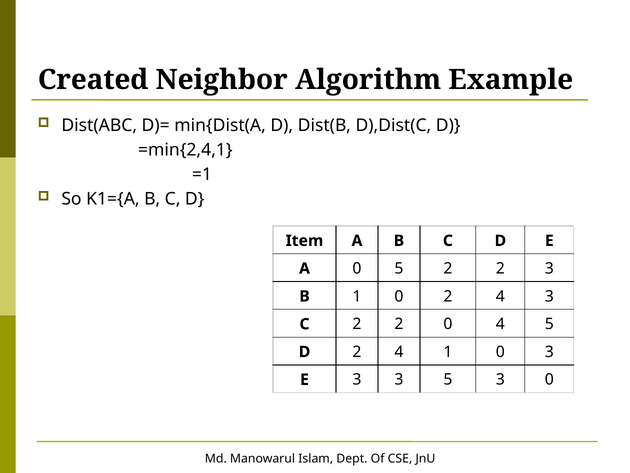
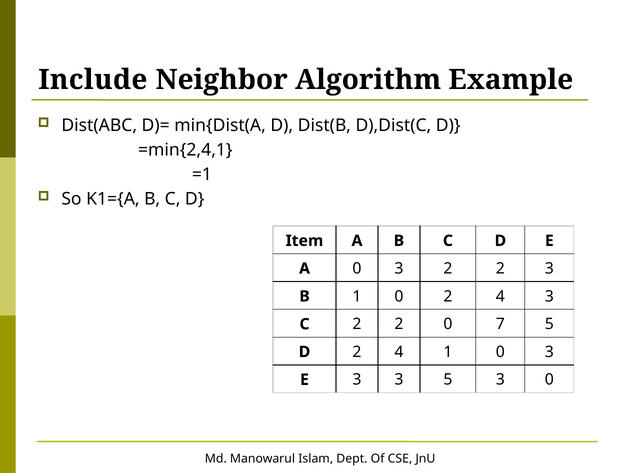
Created: Created -> Include
A 0 5: 5 -> 3
0 4: 4 -> 7
